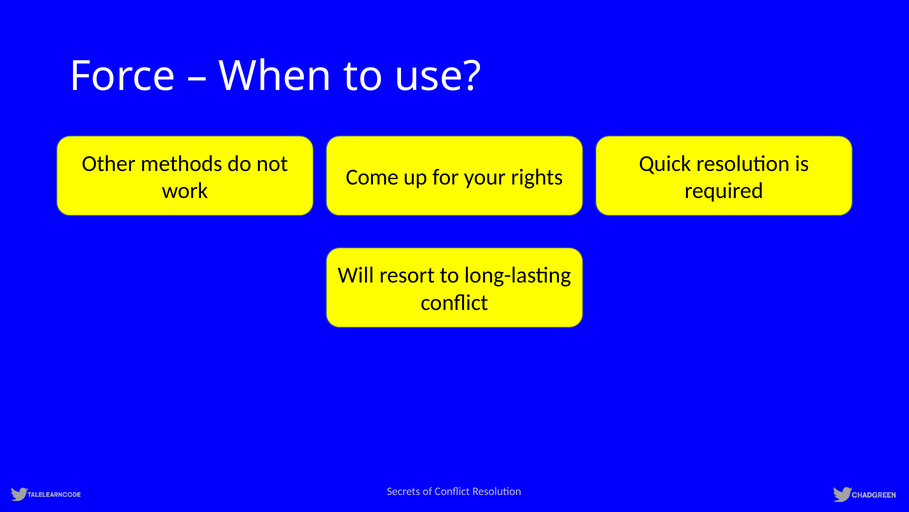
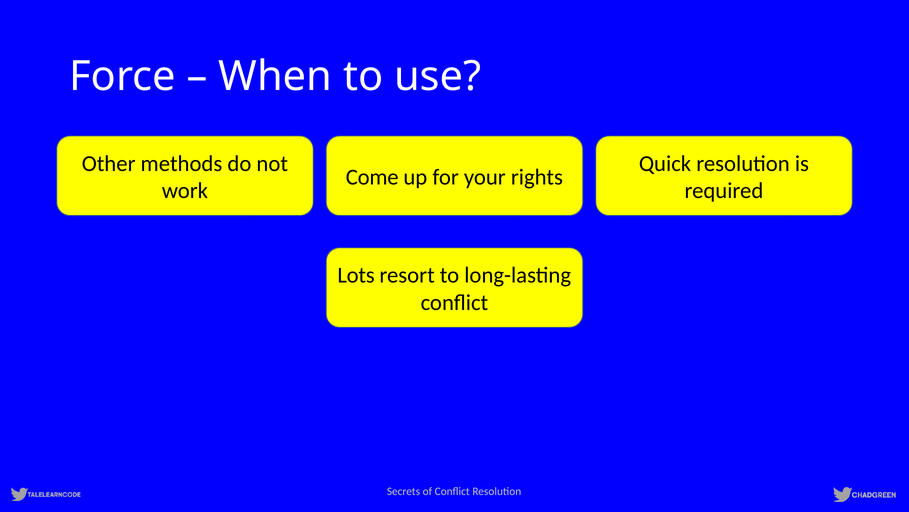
Will: Will -> Lots
